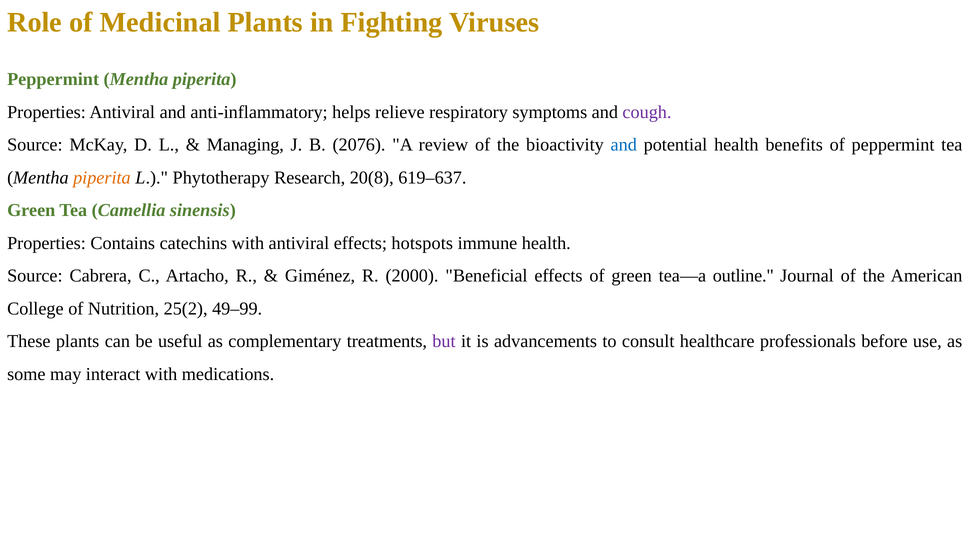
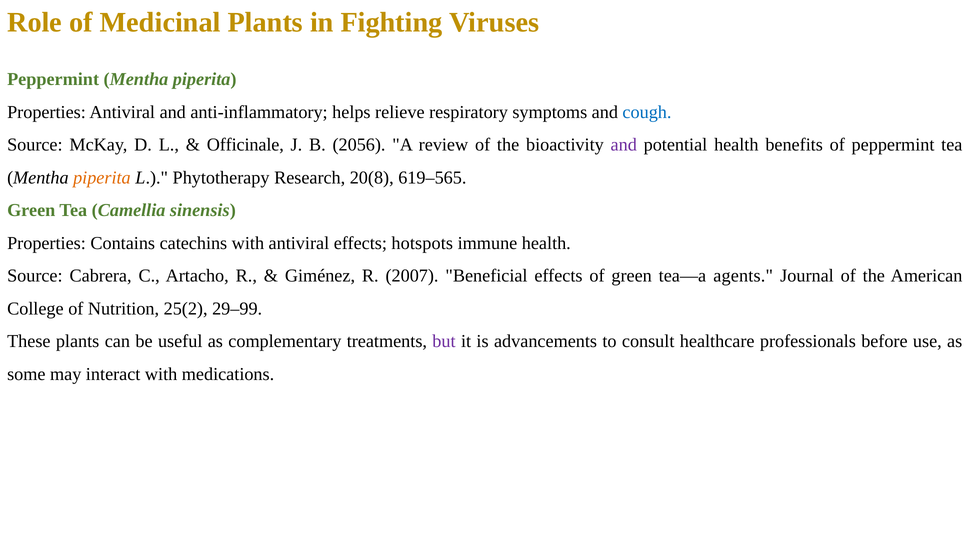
cough colour: purple -> blue
Managing: Managing -> Officinale
2076: 2076 -> 2056
and at (624, 145) colour: blue -> purple
619–637: 619–637 -> 619–565
2000: 2000 -> 2007
outline: outline -> agents
49–99: 49–99 -> 29–99
